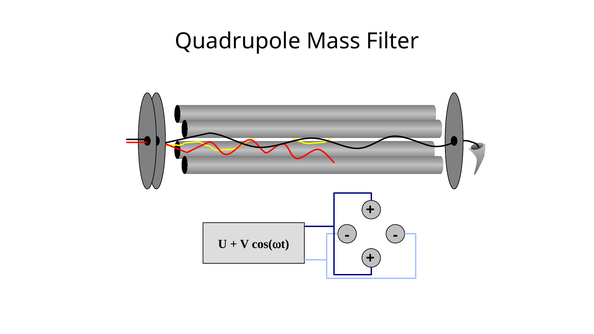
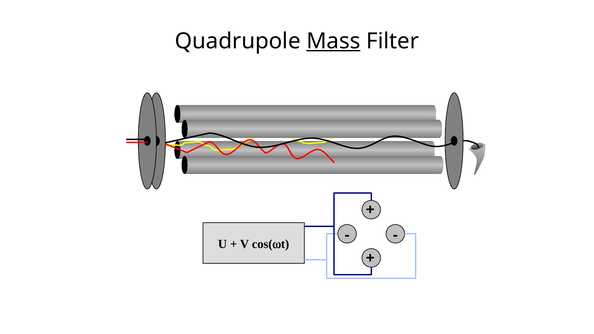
Mass underline: none -> present
